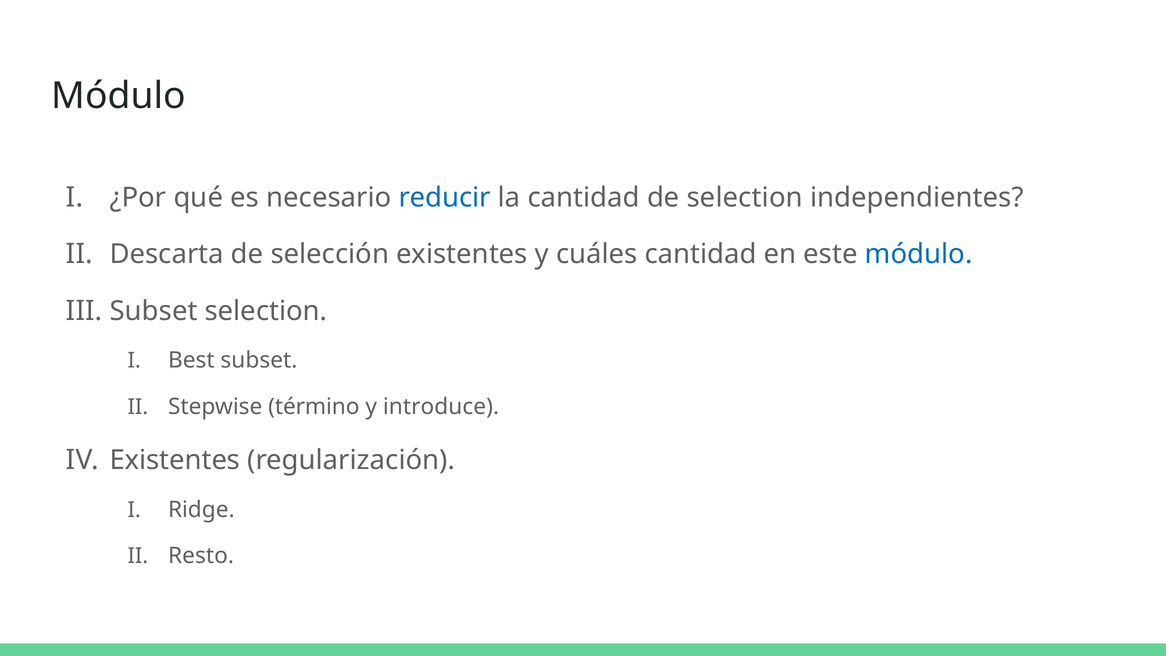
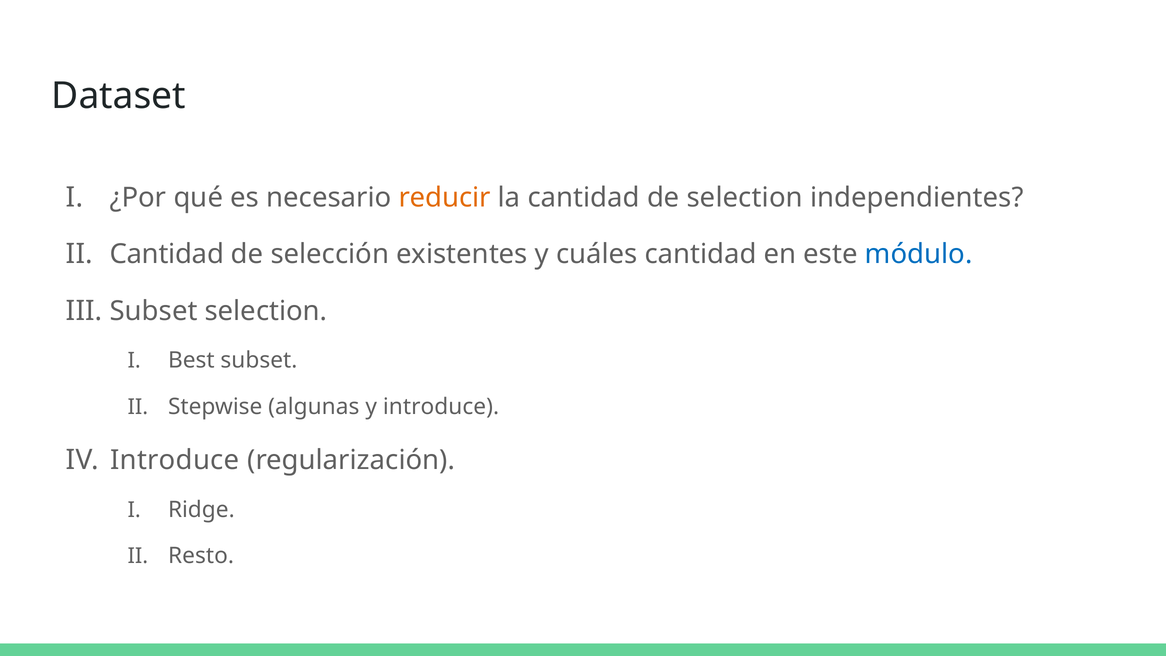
Módulo at (119, 96): Módulo -> Dataset
reducir colour: blue -> orange
Descarta at (167, 254): Descarta -> Cantidad
término: término -> algunas
Existentes at (175, 460): Existentes -> Introduce
